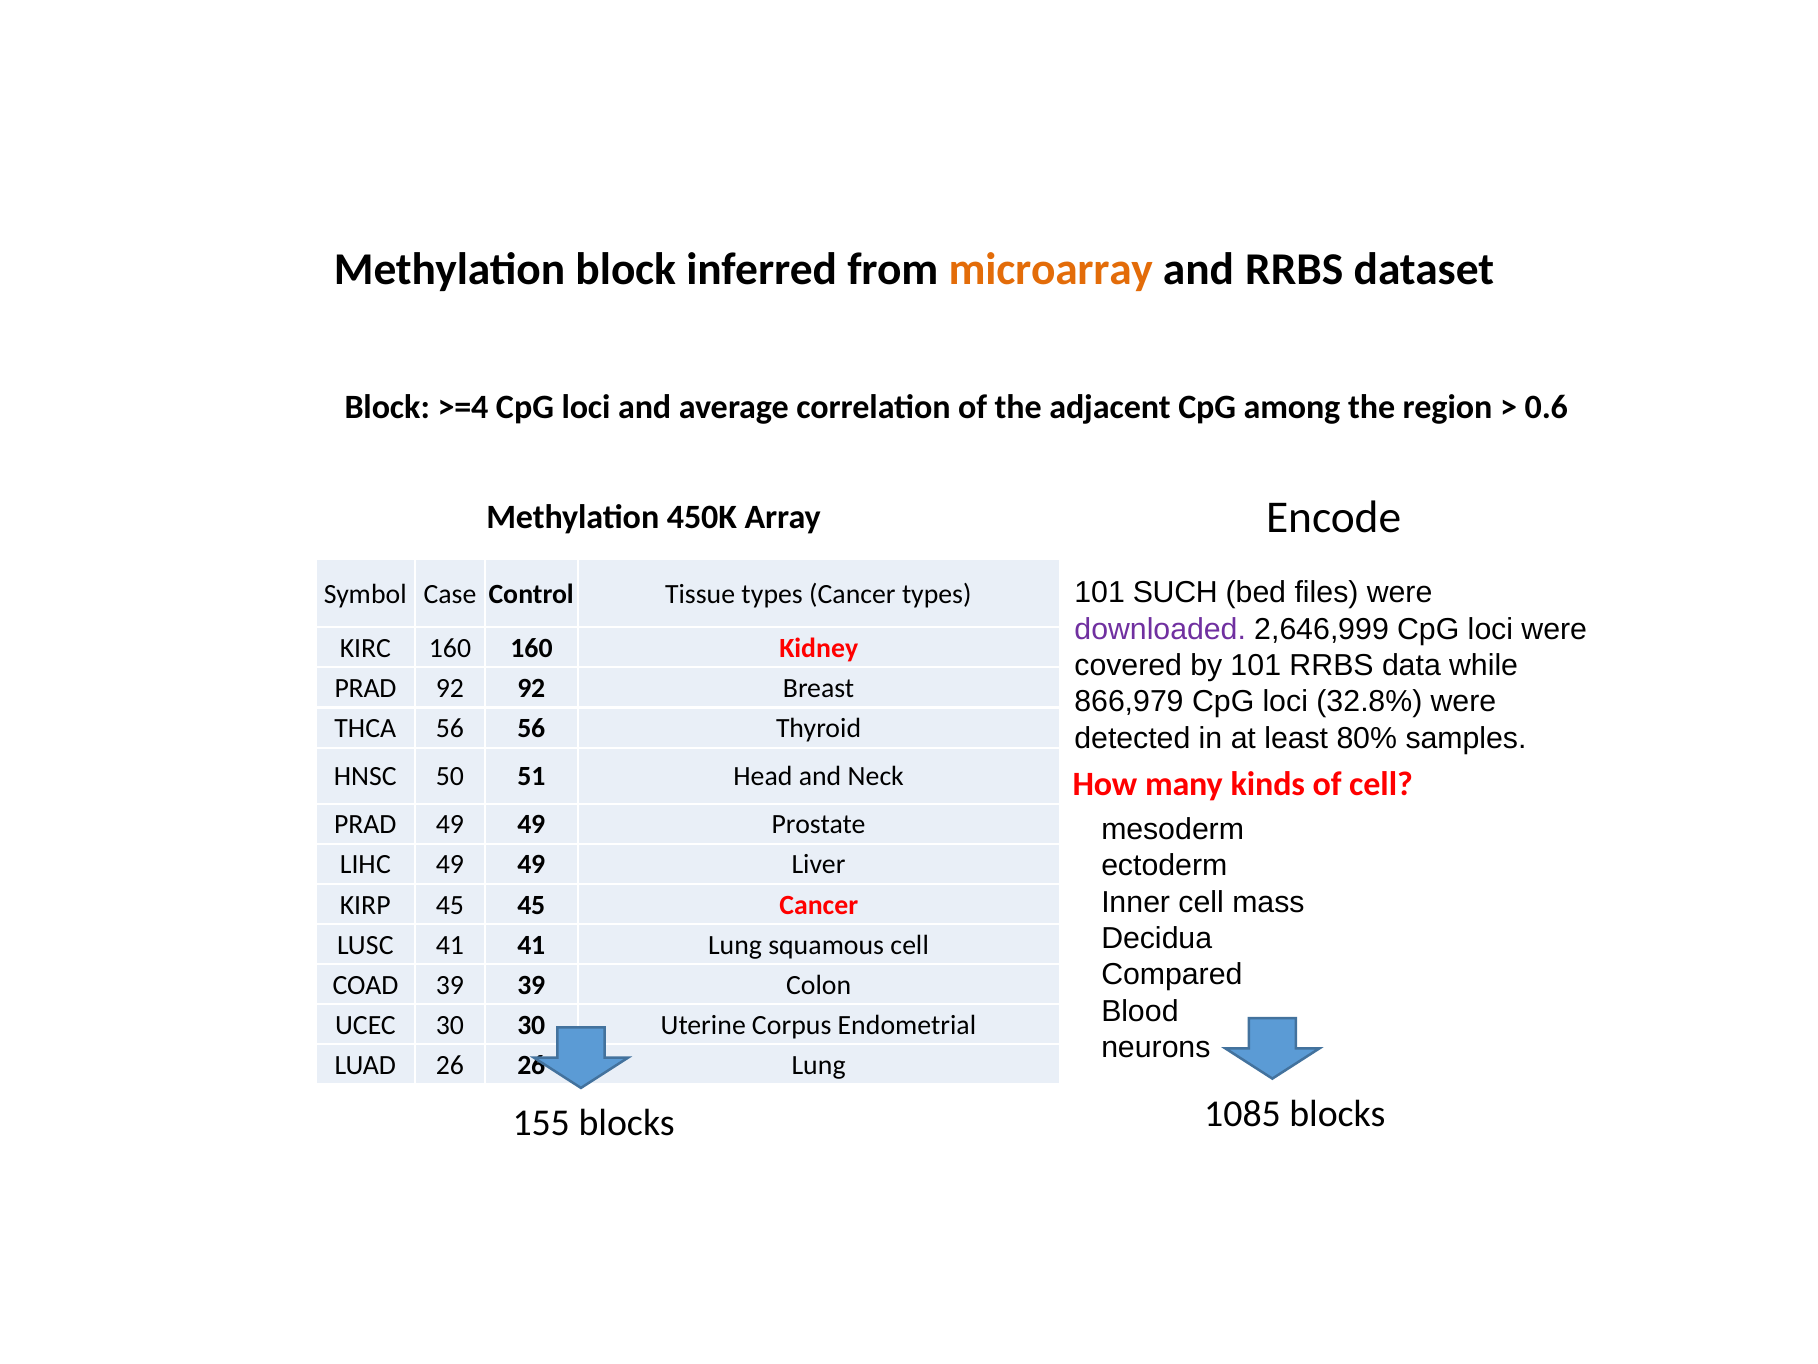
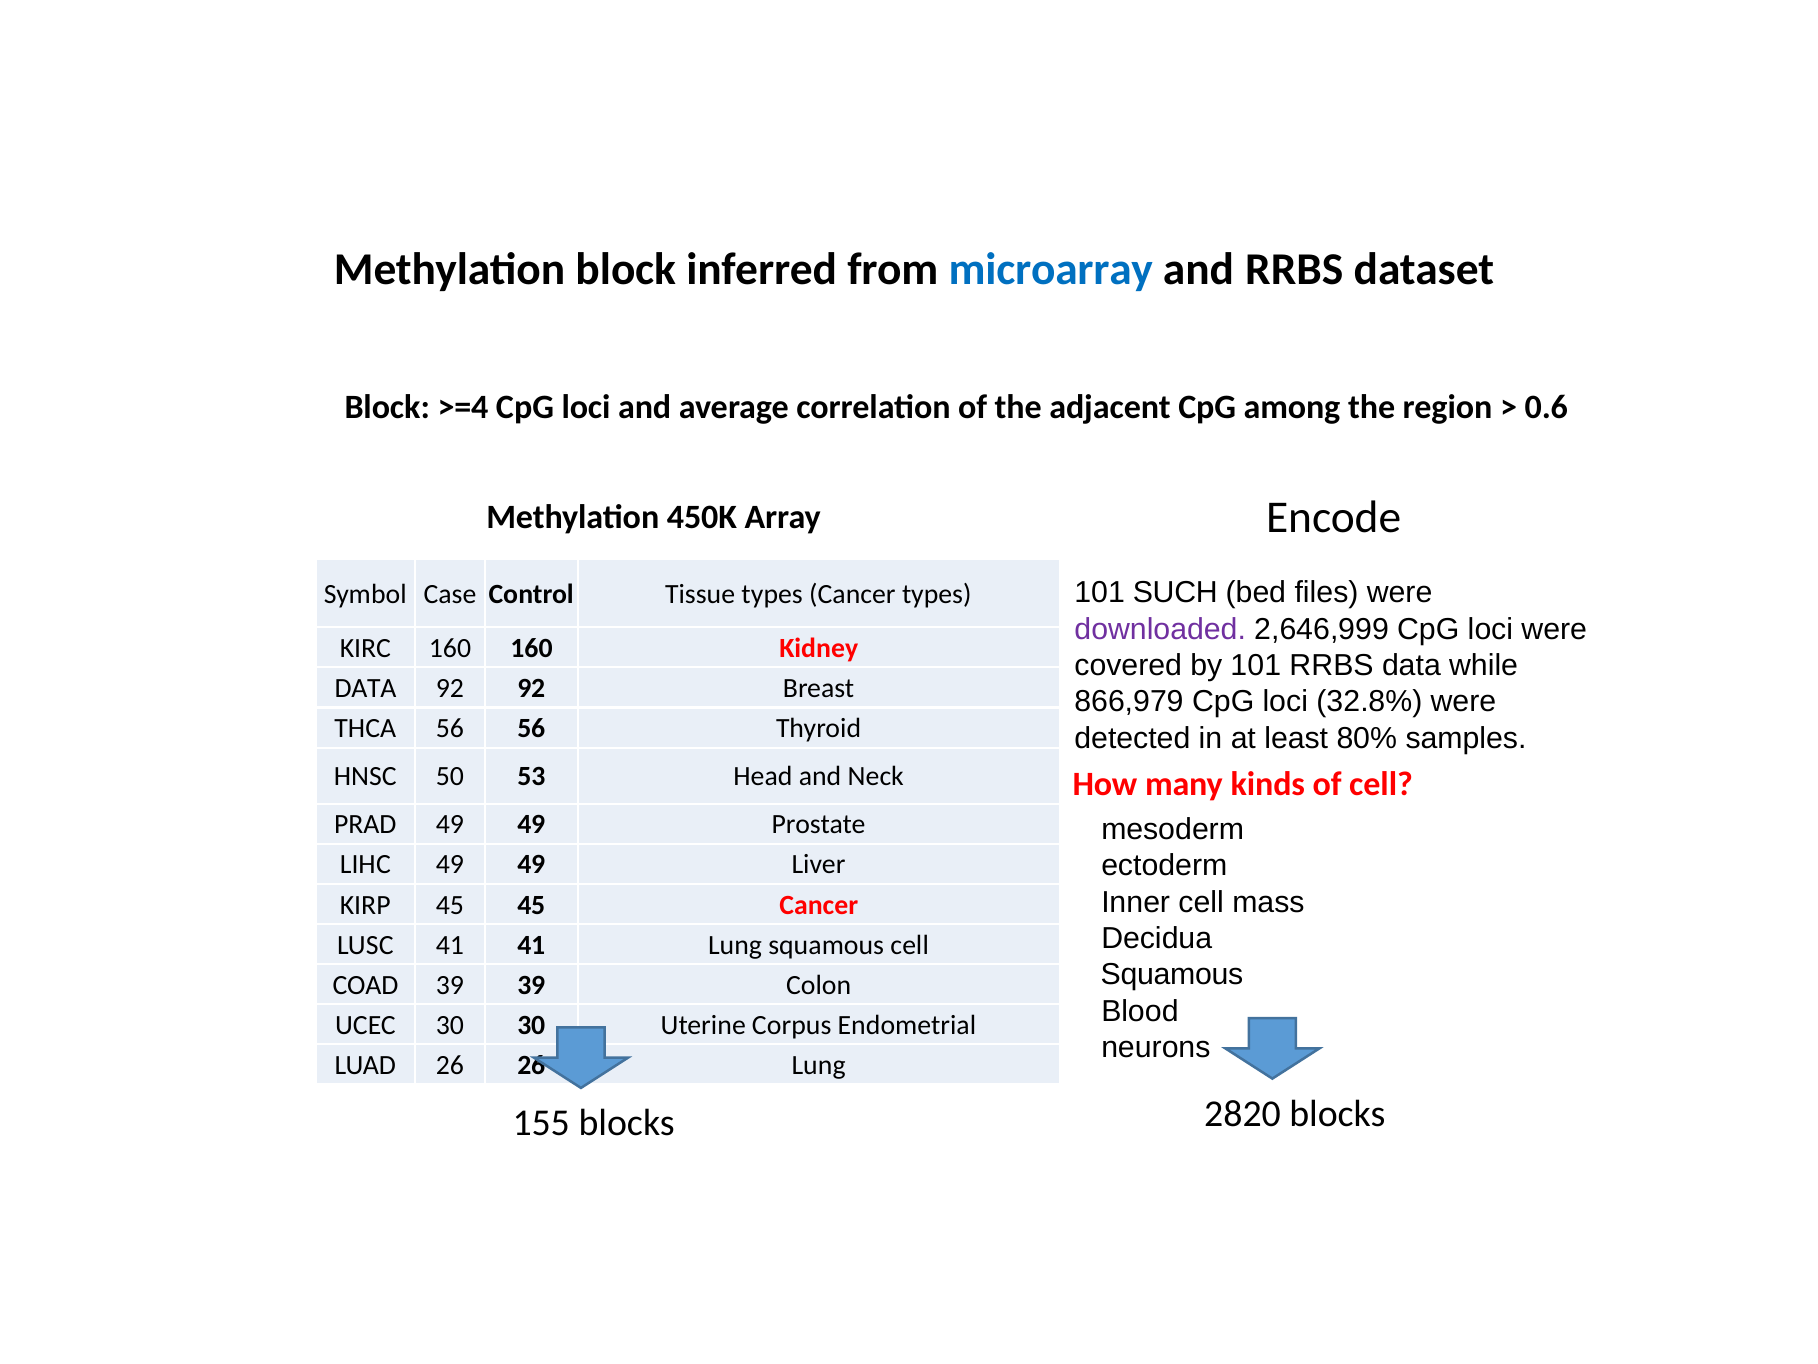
microarray colour: orange -> blue
PRAD at (366, 688): PRAD -> DATA
51: 51 -> 53
Compared at (1172, 975): Compared -> Squamous
1085: 1085 -> 2820
